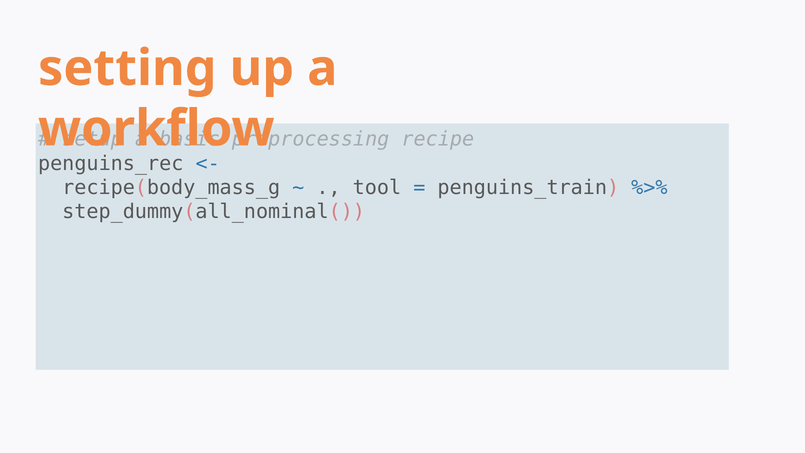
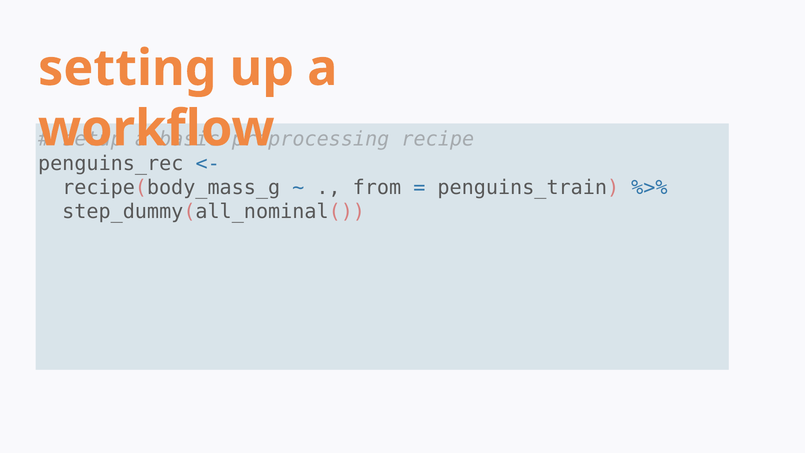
tool: tool -> from
